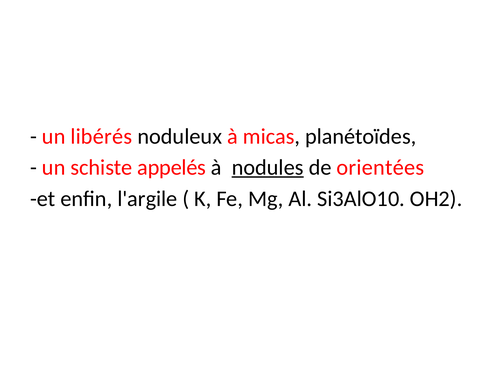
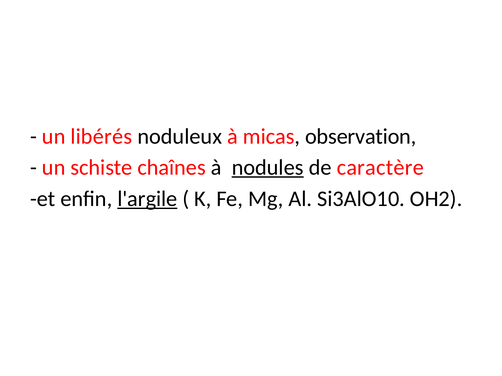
planétoïdes: planétoïdes -> observation
appelés: appelés -> chaînes
orientées: orientées -> caractère
l'argile underline: none -> present
